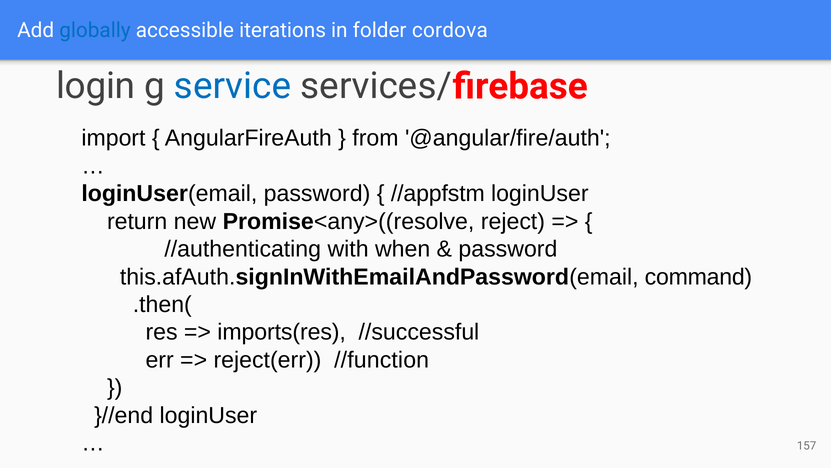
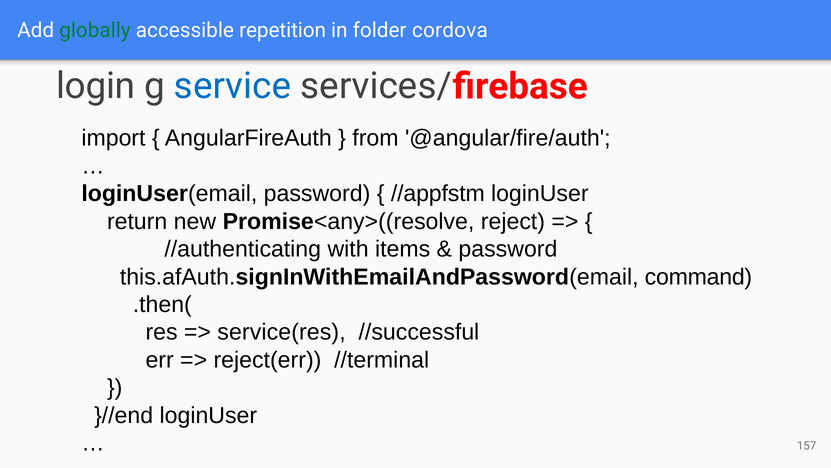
globally colour: blue -> green
iterations: iterations -> repetition
when: when -> items
imports(res: imports(res -> service(res
//function: //function -> //terminal
